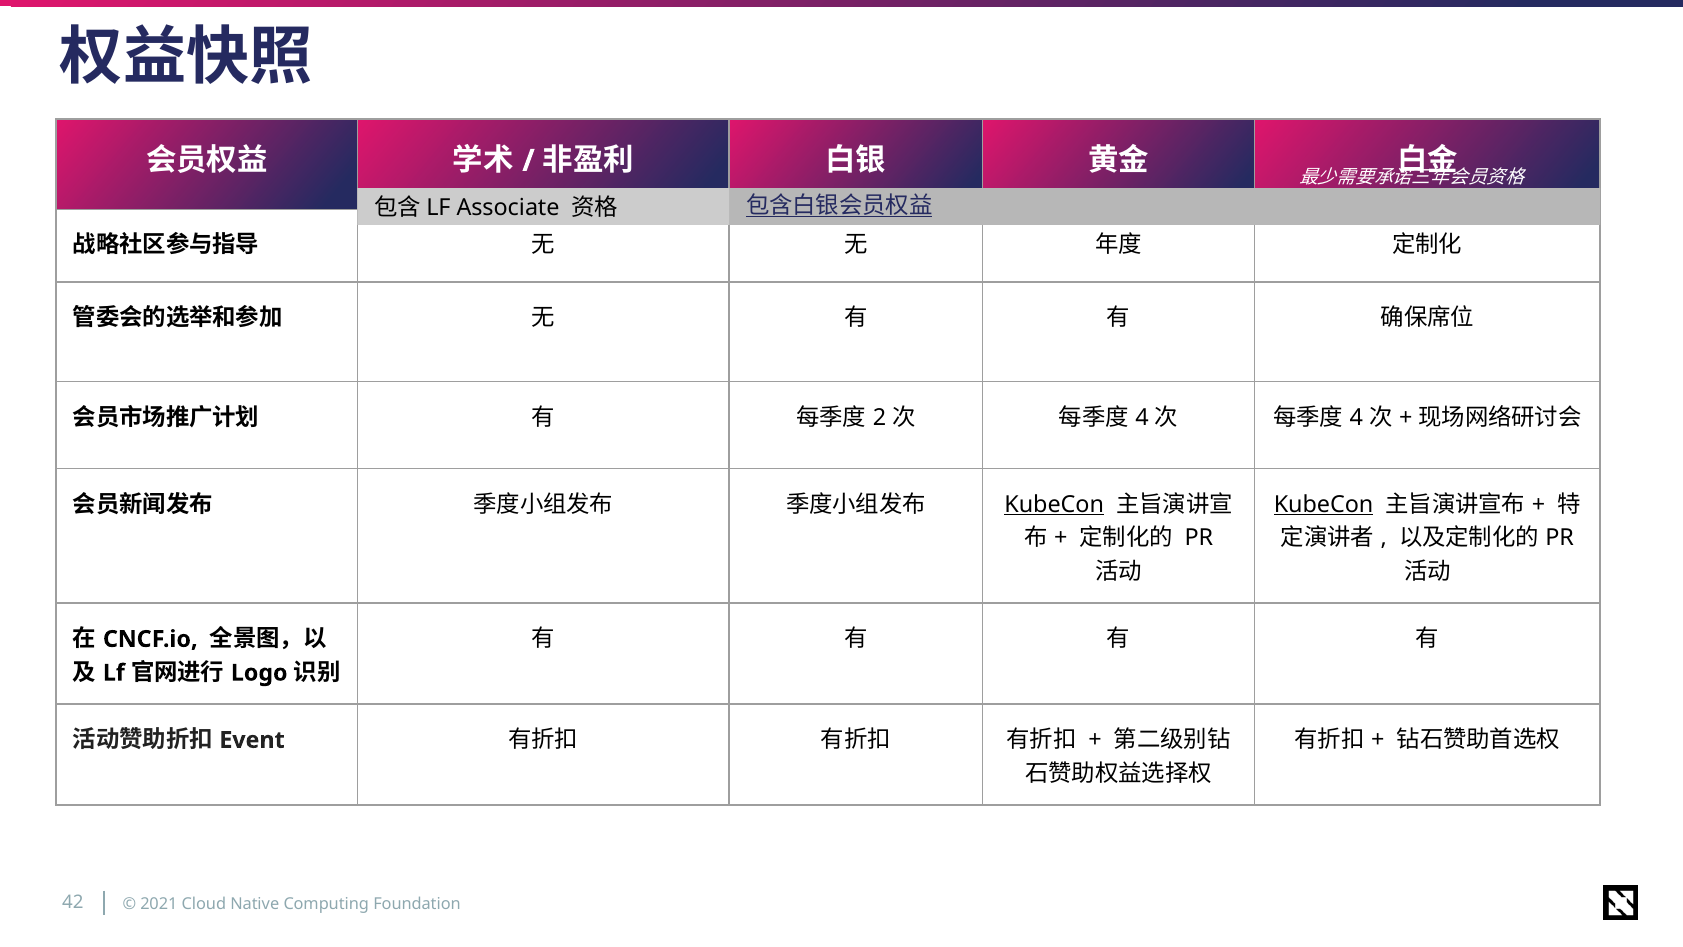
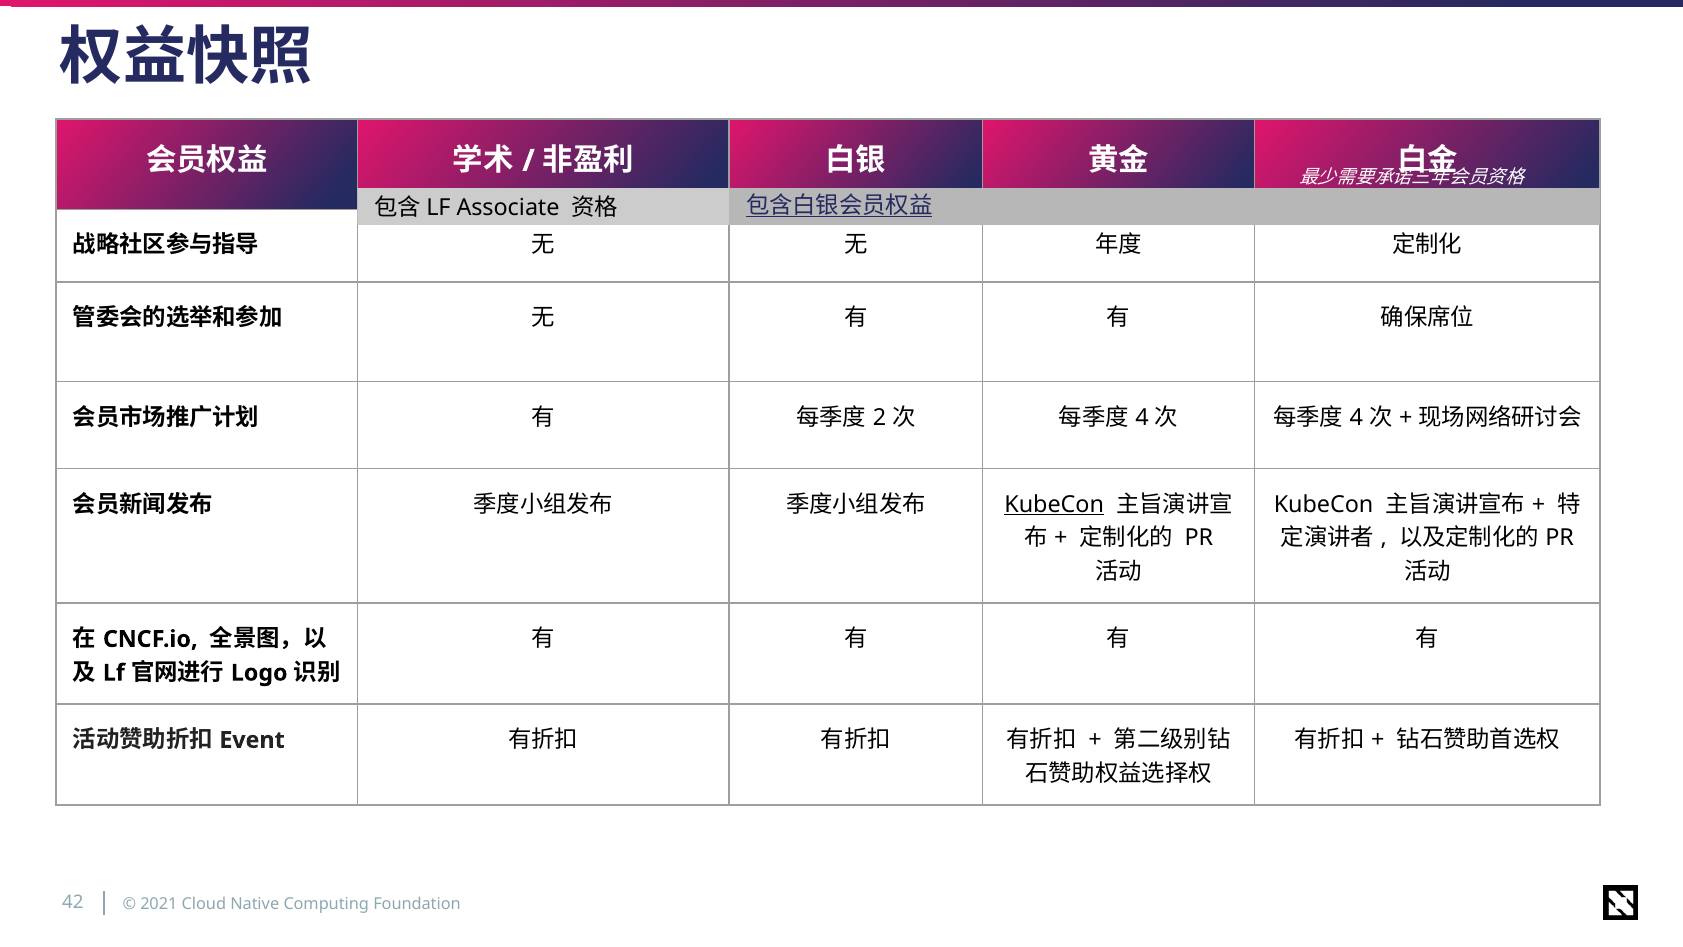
KubeCon at (1324, 504) underline: present -> none
